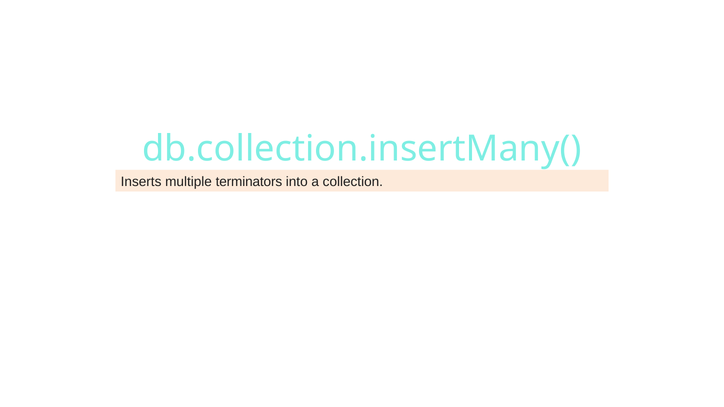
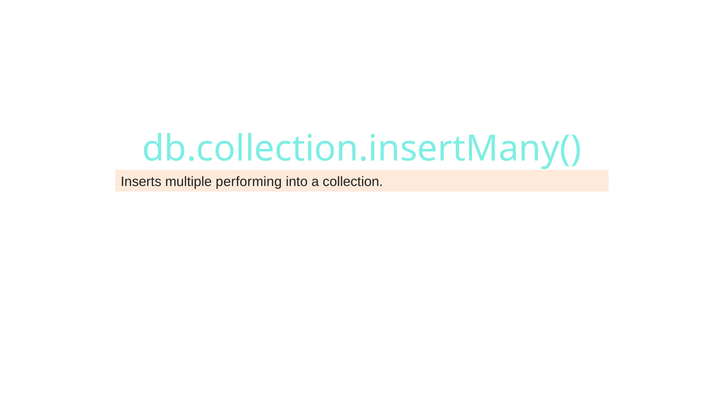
terminators: terminators -> performing
